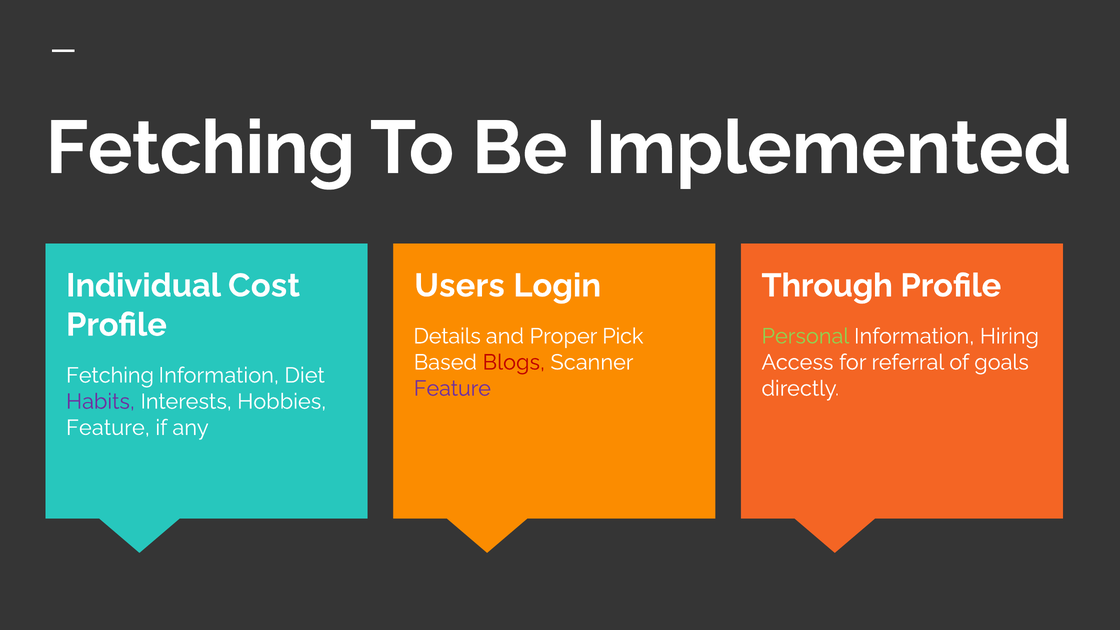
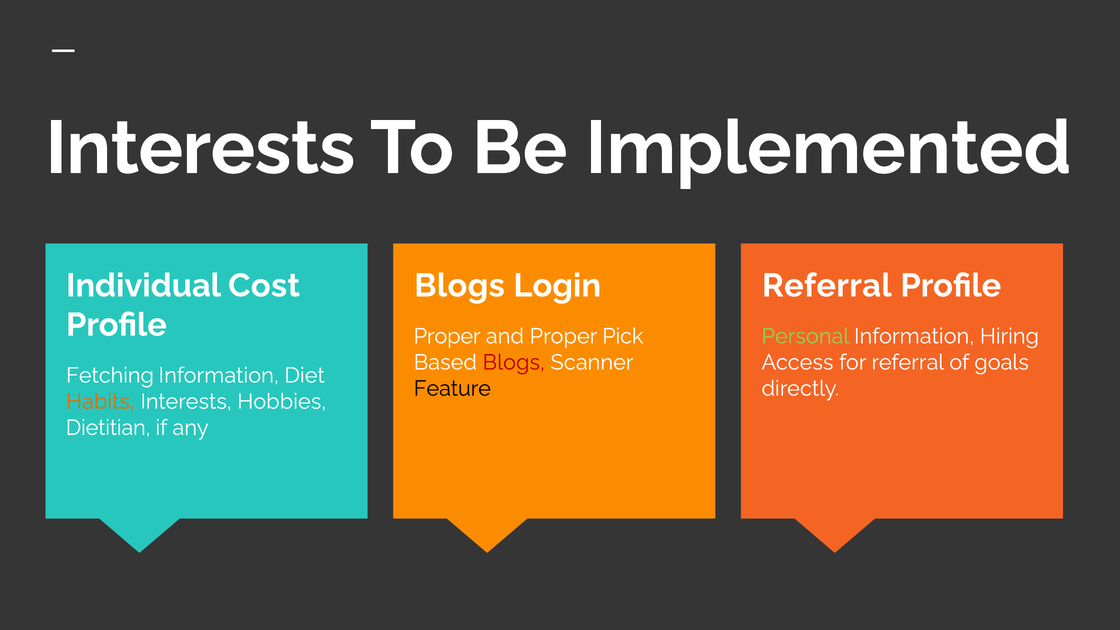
Fetching at (200, 148): Fetching -> Interests
Users at (460, 286): Users -> Blogs
Through at (827, 286): Through -> Referral
Details at (447, 336): Details -> Proper
Feature at (452, 389) colour: purple -> black
Habits colour: purple -> orange
Feature at (108, 428): Feature -> Dietitian
